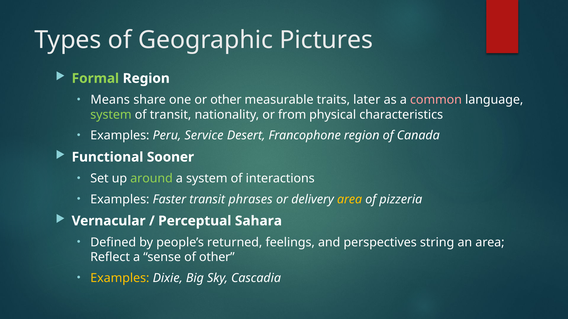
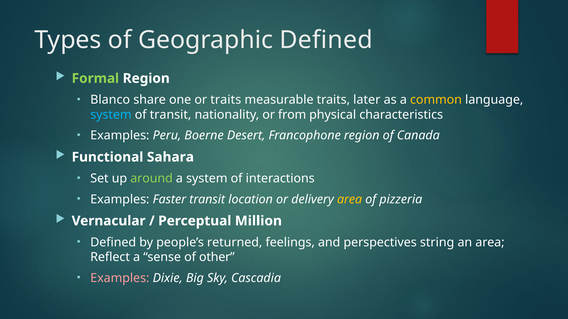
Geographic Pictures: Pictures -> Defined
Means: Means -> Blanco
or other: other -> traits
common colour: pink -> yellow
system at (111, 115) colour: light green -> light blue
Service: Service -> Boerne
Sooner: Sooner -> Sahara
phrases: phrases -> location
Sahara: Sahara -> Million
Examples at (120, 278) colour: yellow -> pink
